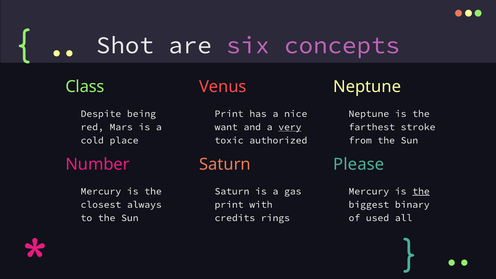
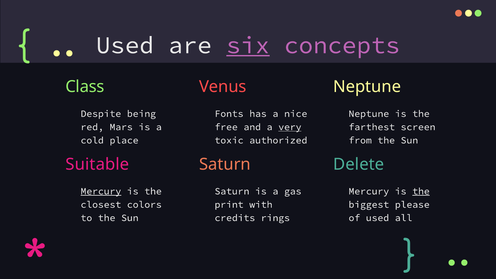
Shot at (125, 45): Shot -> Used
six underline: none -> present
Print at (229, 114): Print -> Fonts
want: want -> free
stroke: stroke -> screen
Number: Number -> Suitable
Please: Please -> Delete
Mercury at (101, 191) underline: none -> present
always: always -> colors
binary: binary -> please
